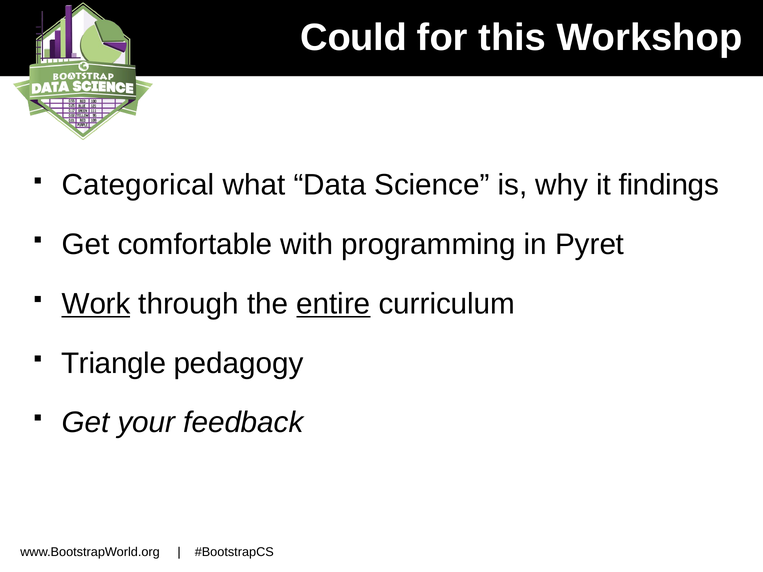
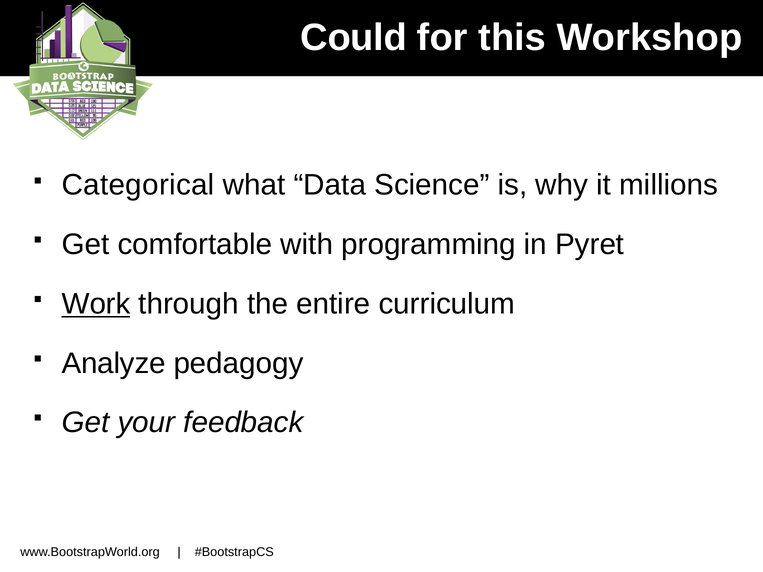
findings: findings -> millions
entire underline: present -> none
Triangle: Triangle -> Analyze
